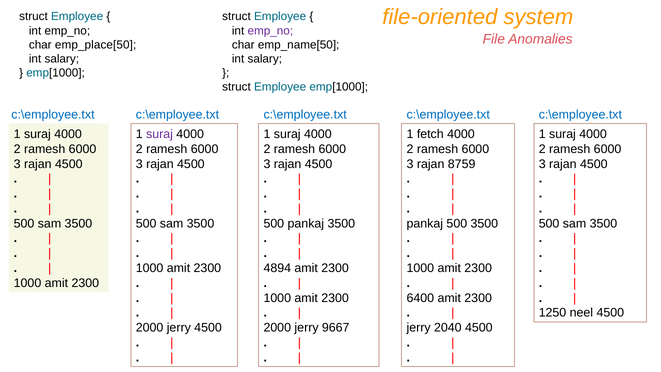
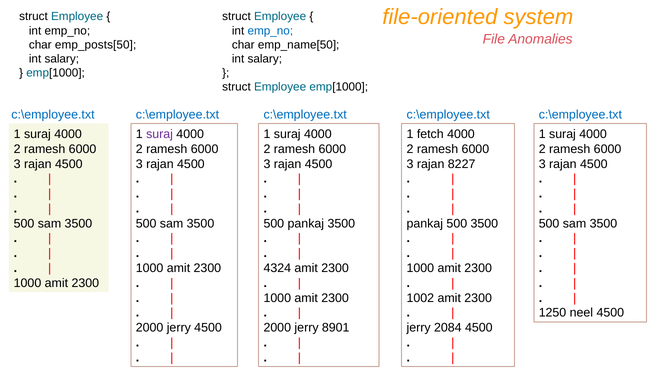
emp_no at (270, 31) colour: purple -> blue
emp_place[50: emp_place[50 -> emp_posts[50
8759: 8759 -> 8227
4894: 4894 -> 4324
6400: 6400 -> 1002
9667: 9667 -> 8901
2040: 2040 -> 2084
